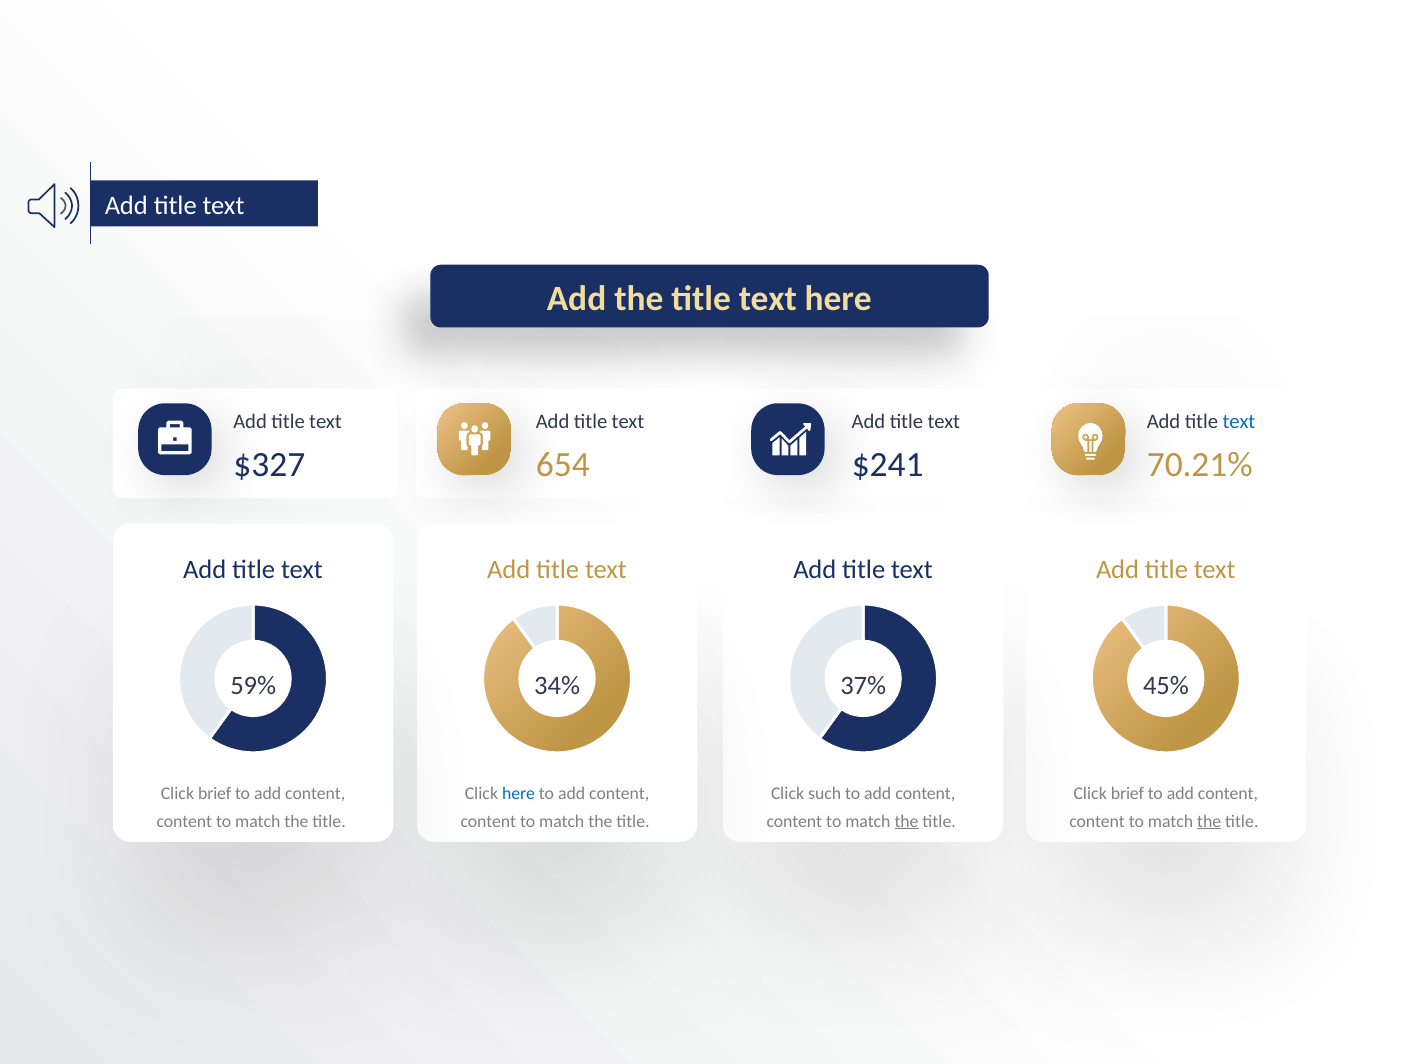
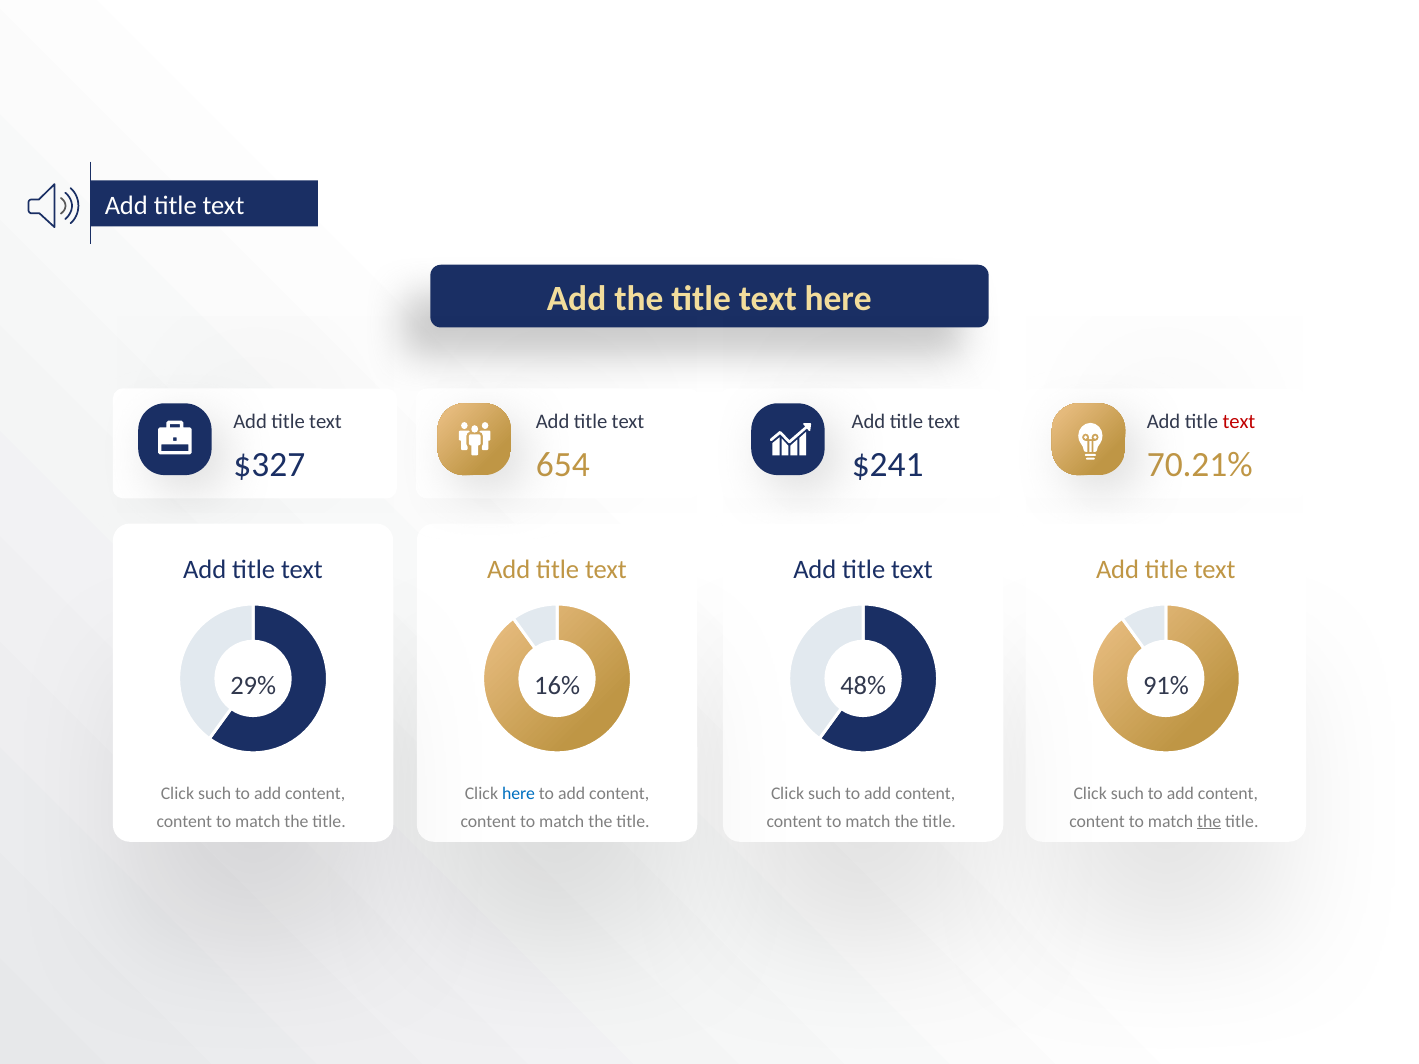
text at (1239, 422) colour: blue -> red
59%: 59% -> 29%
34%: 34% -> 16%
37%: 37% -> 48%
45%: 45% -> 91%
brief at (215, 794): brief -> such
brief at (1127, 794): brief -> such
the at (907, 822) underline: present -> none
